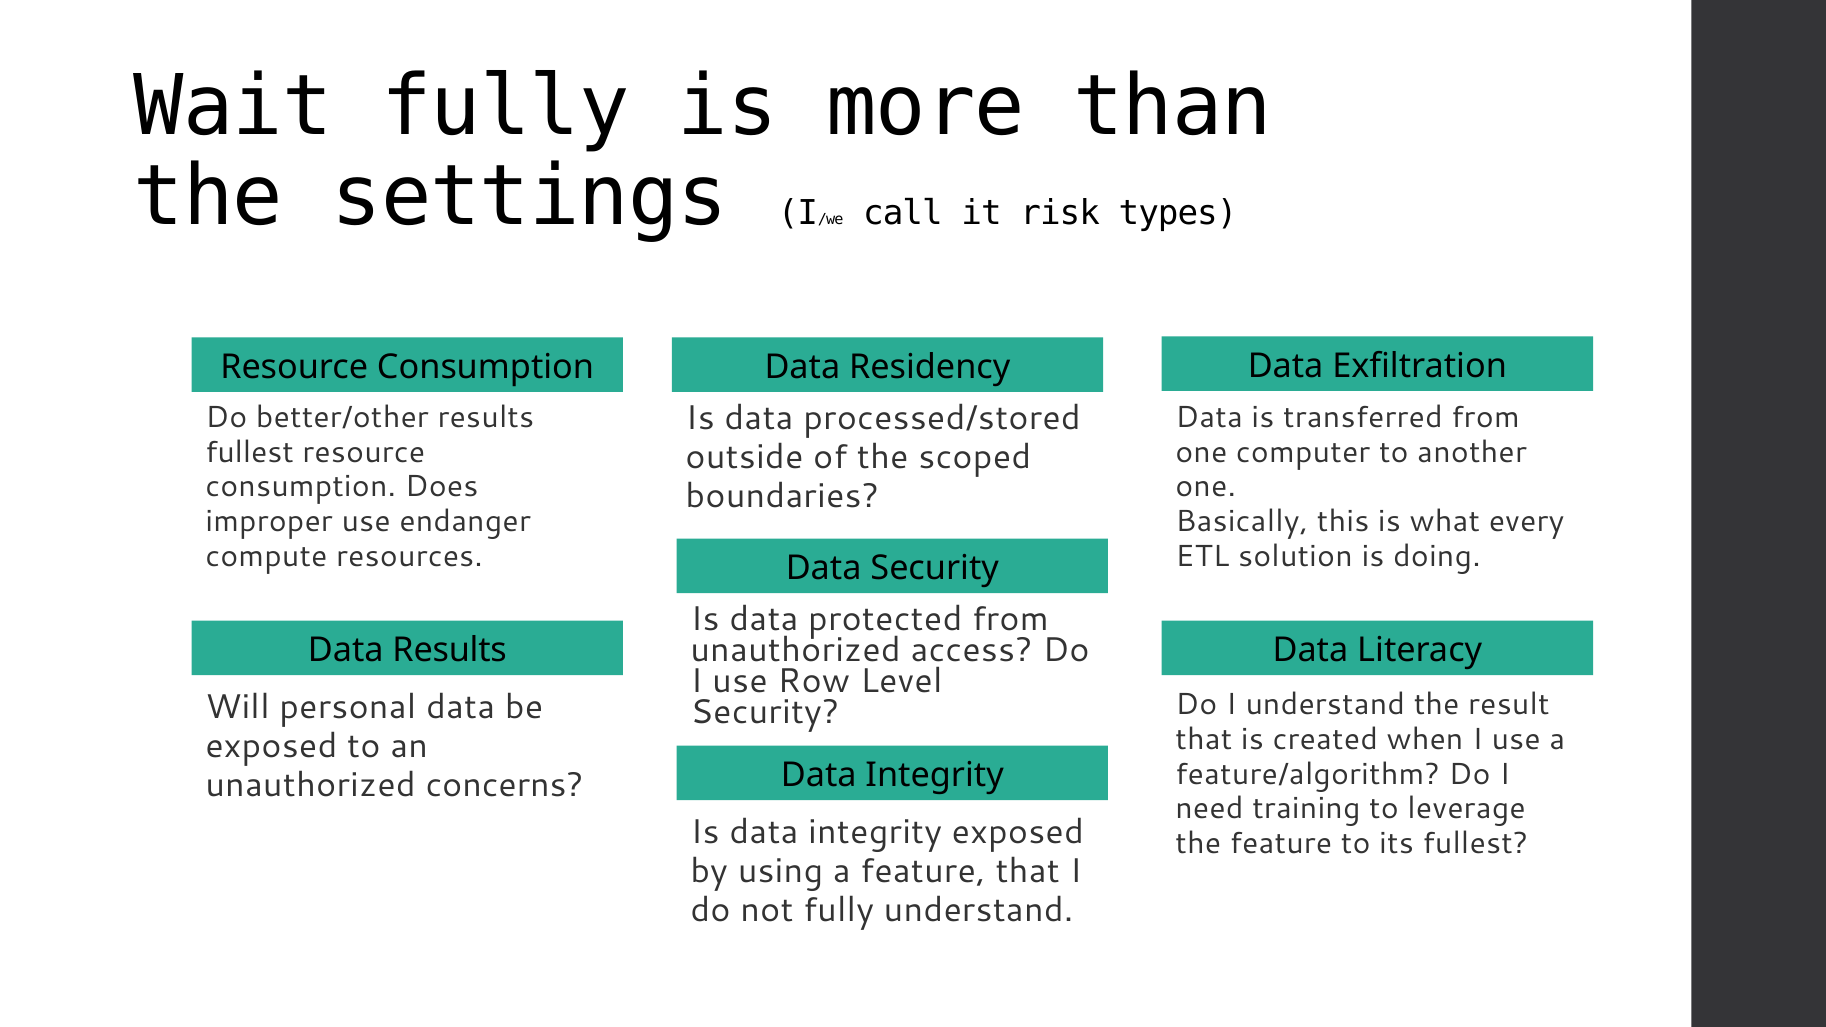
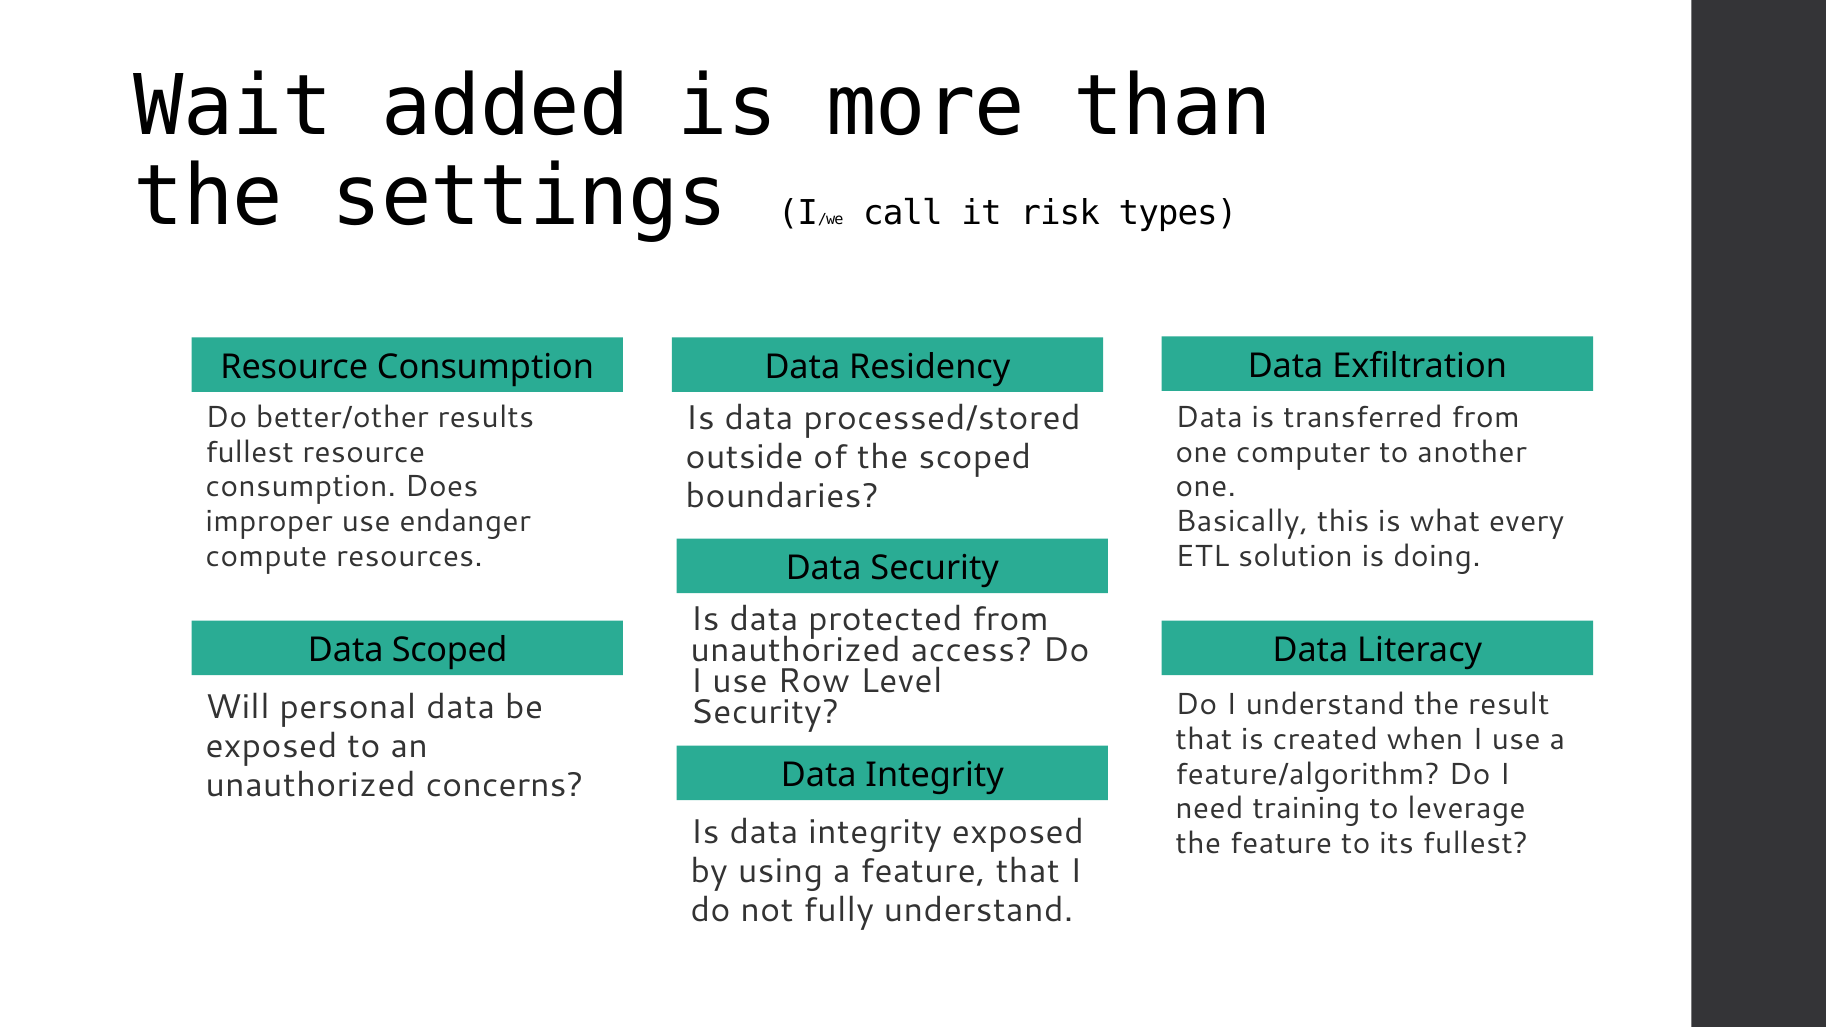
Wait fully: fully -> added
Data Results: Results -> Scoped
